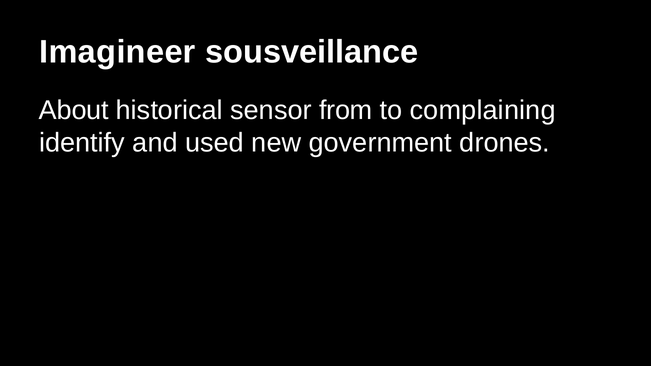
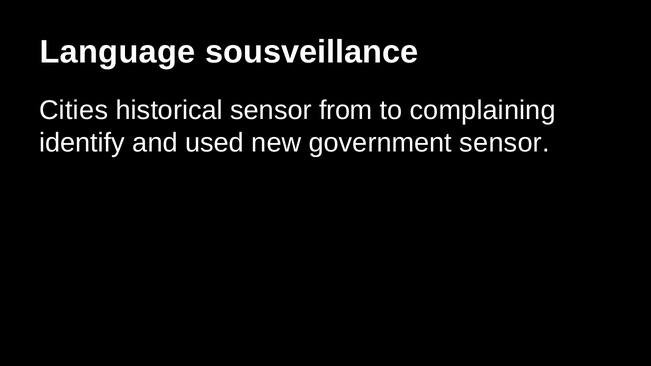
Imagineer: Imagineer -> Language
About: About -> Cities
government drones: drones -> sensor
